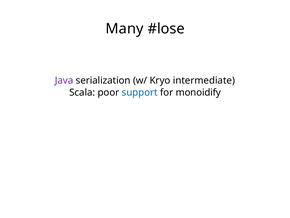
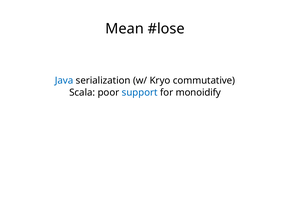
Many: Many -> Mean
Java colour: purple -> blue
intermediate: intermediate -> commutative
